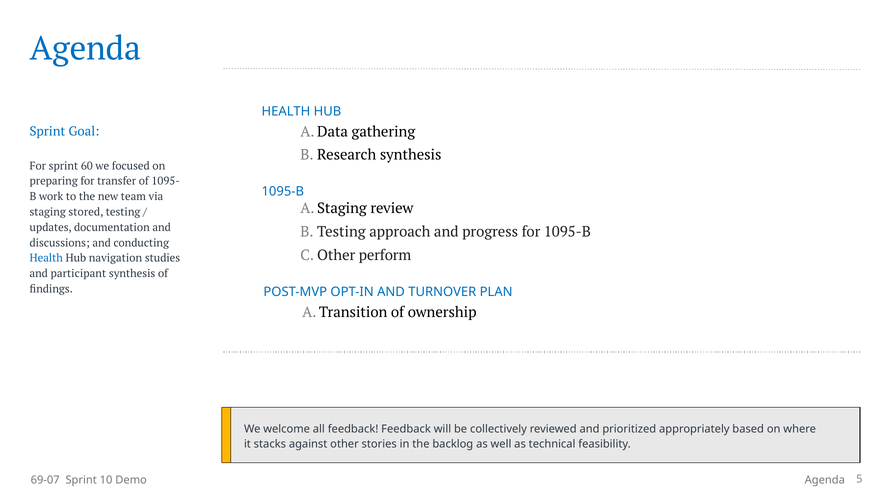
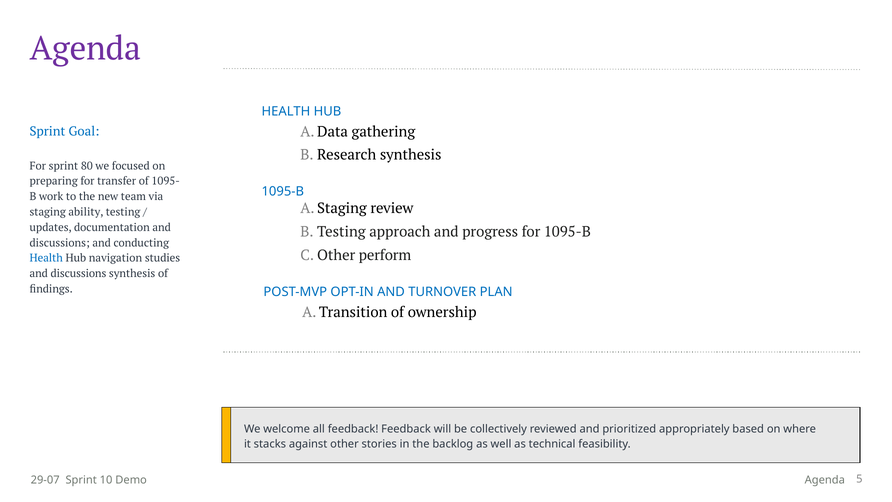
Agenda at (85, 49) colour: blue -> purple
60: 60 -> 80
stored: stored -> ability
participant at (78, 274): participant -> discussions
69-07: 69-07 -> 29-07
